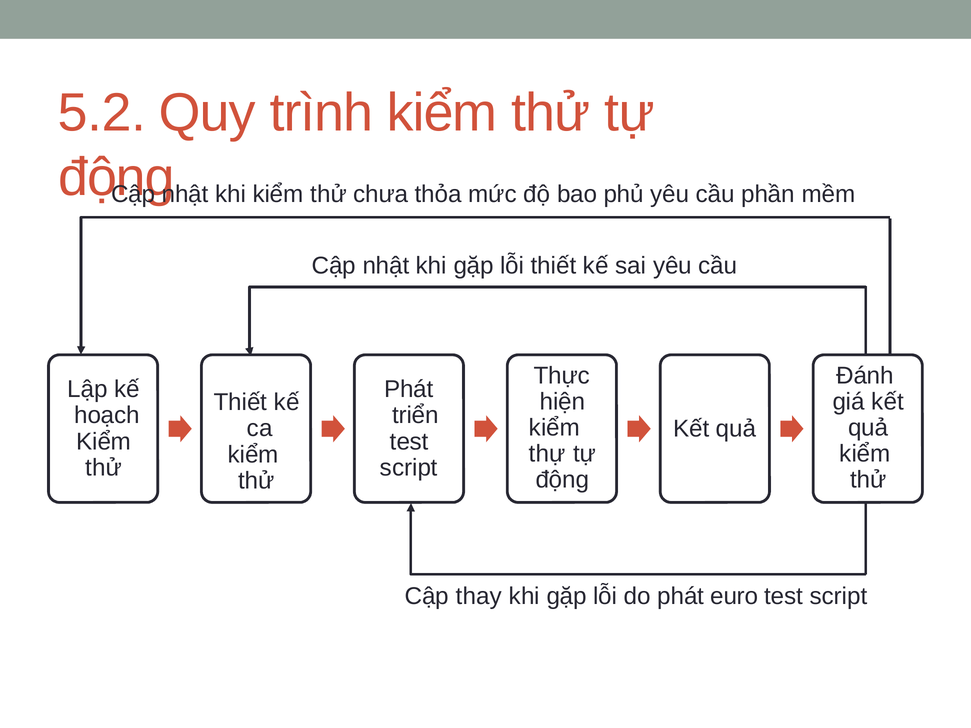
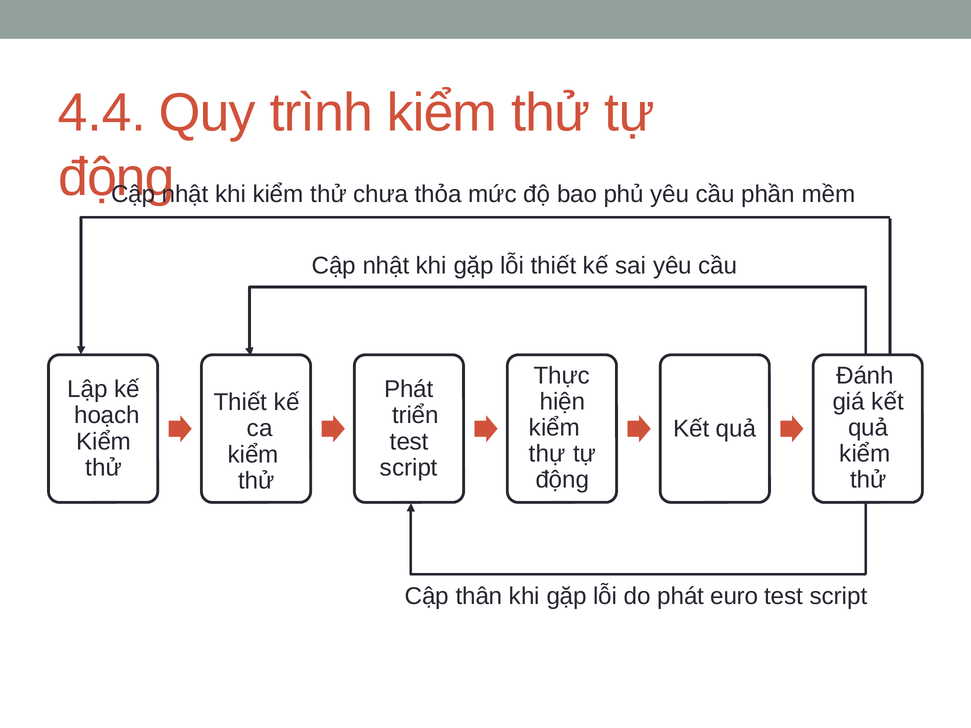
5.2: 5.2 -> 4.4
thay: thay -> thân
